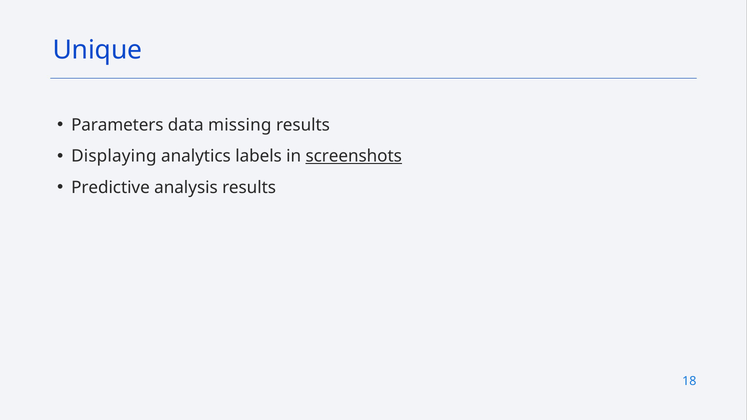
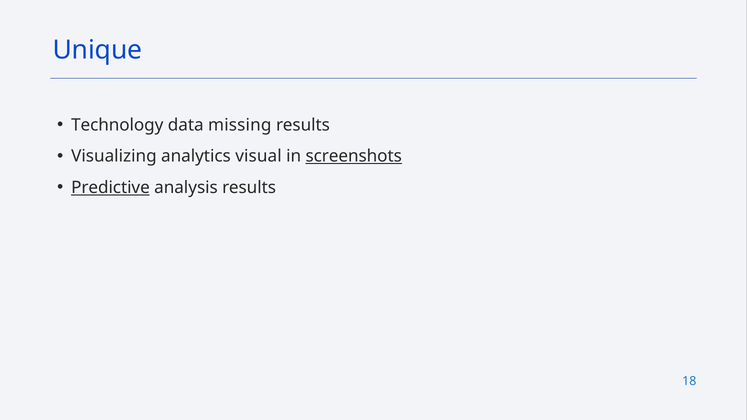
Parameters: Parameters -> Technology
Displaying: Displaying -> Visualizing
labels: labels -> visual
Predictive underline: none -> present
